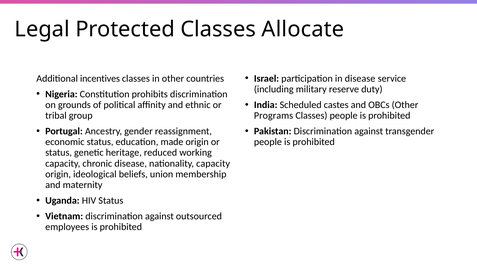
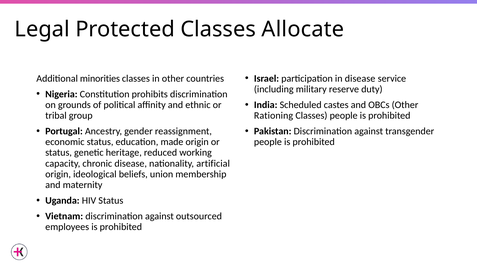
incentives: incentives -> minorities
Programs: Programs -> Rationing
nationality capacity: capacity -> artificial
